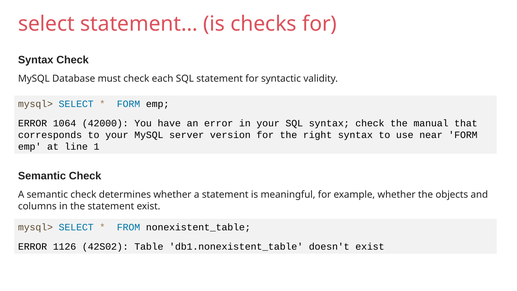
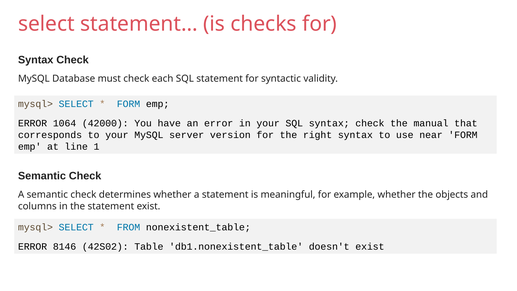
1126: 1126 -> 8146
